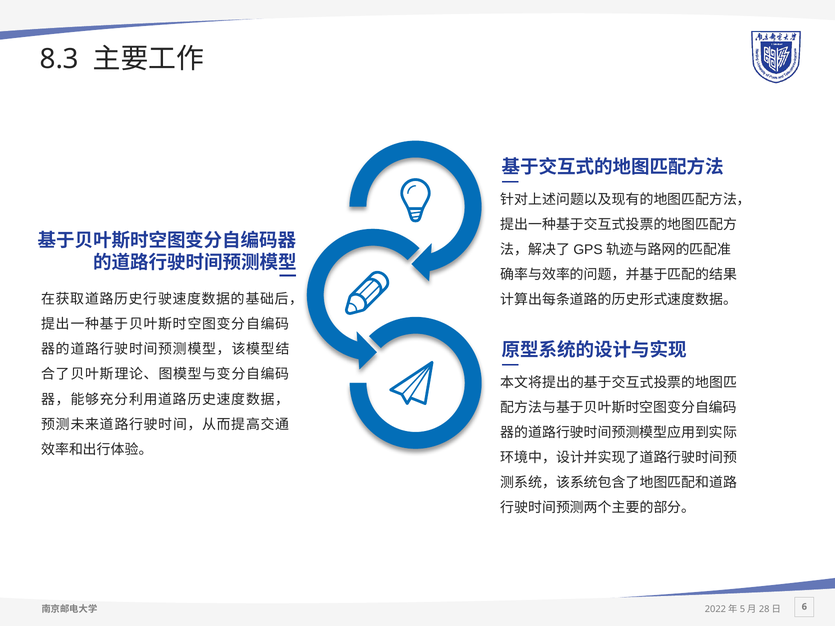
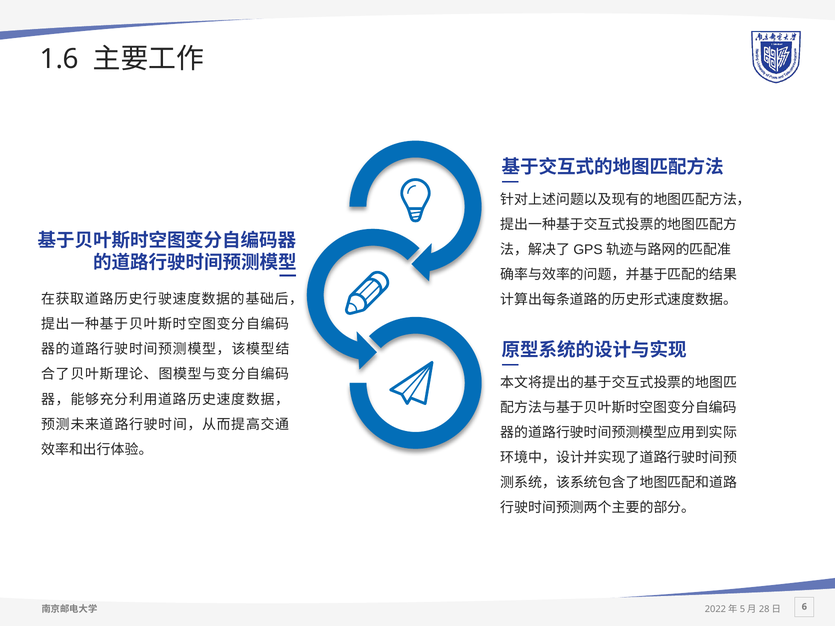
8.3: 8.3 -> 1.6
